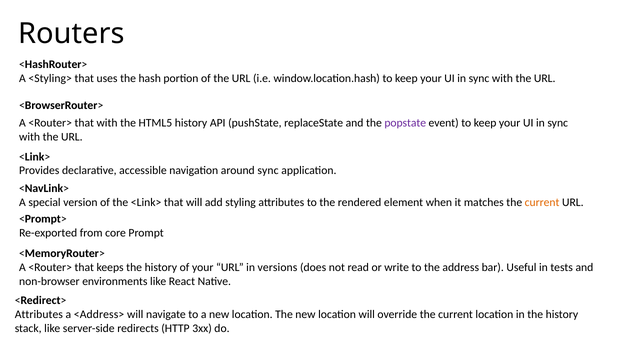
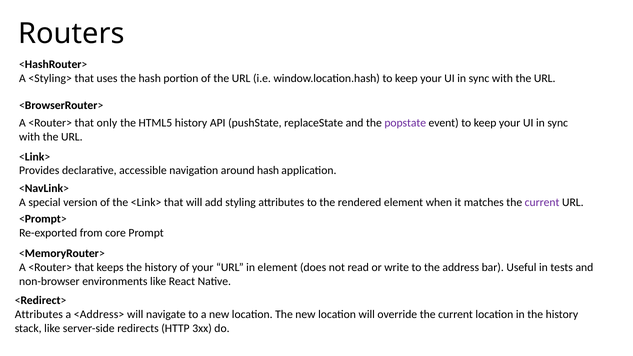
that with: with -> only
around sync: sync -> hash
current at (542, 203) colour: orange -> purple
in versions: versions -> element
